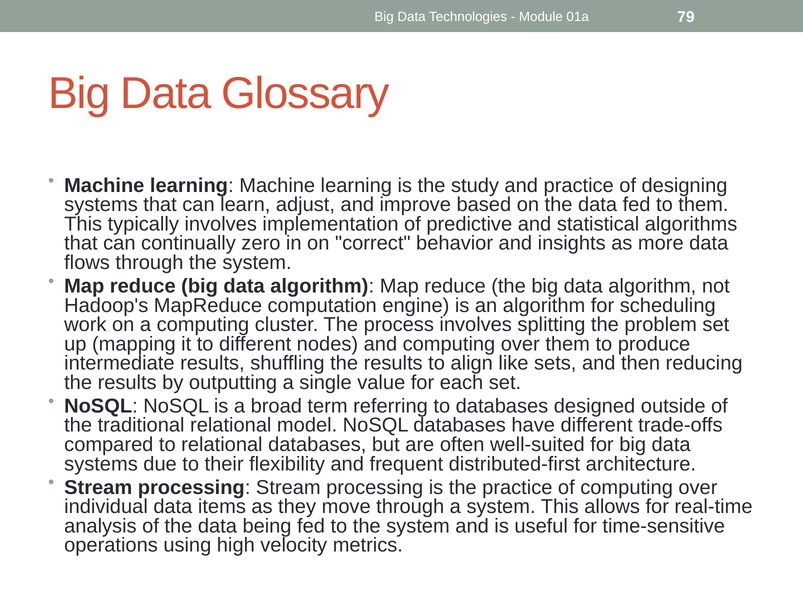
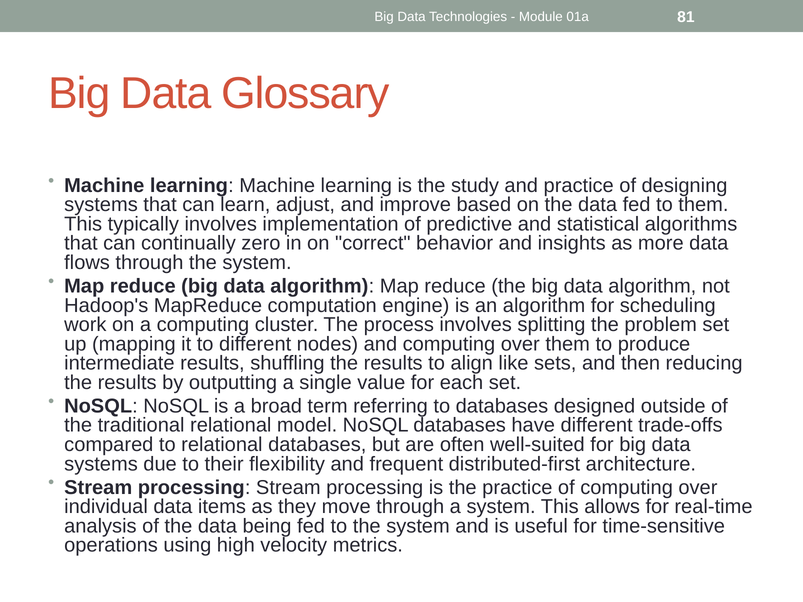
79: 79 -> 81
